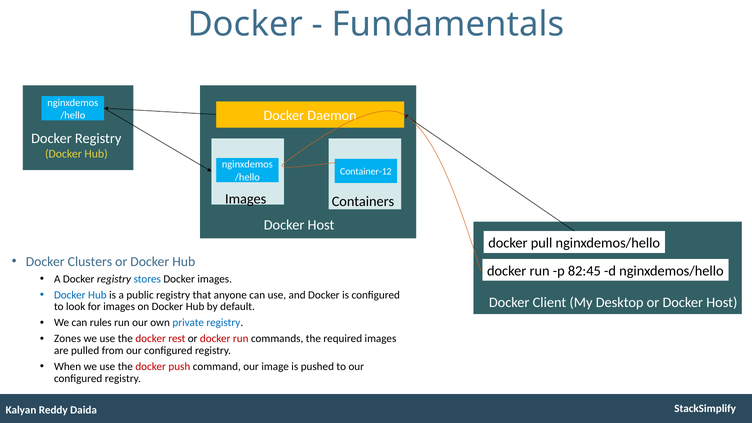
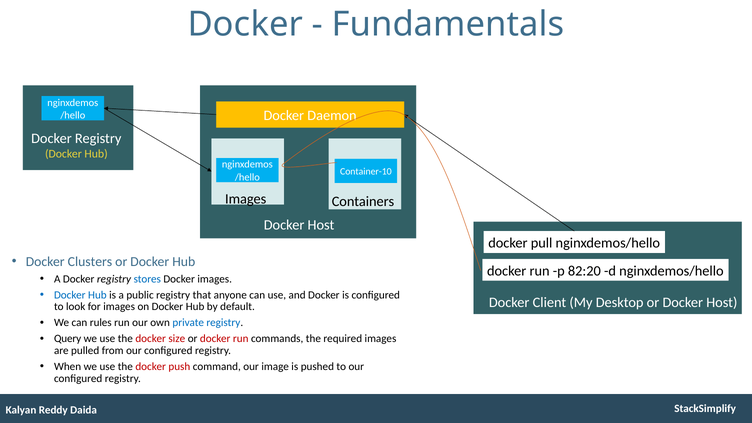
Container-12: Container-12 -> Container-10
82:45: 82:45 -> 82:20
Zones: Zones -> Query
rest: rest -> size
